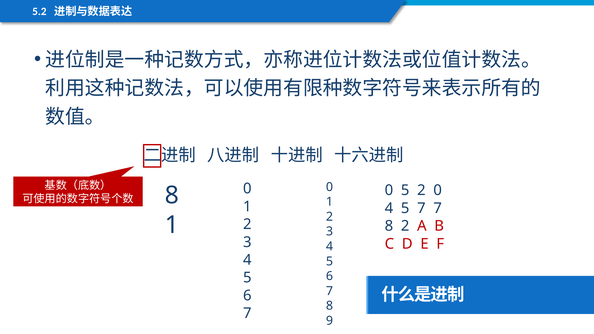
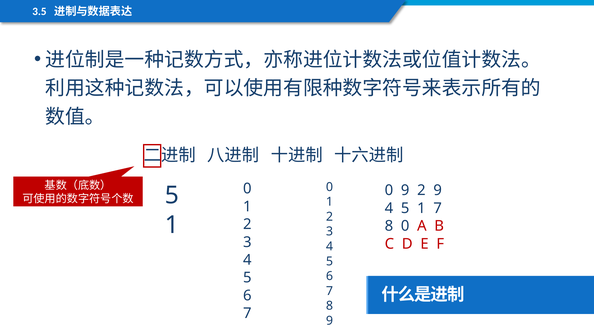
5.2: 5.2 -> 3.5
0 5: 5 -> 9
2 0: 0 -> 9
8 at (172, 195): 8 -> 5
4 5 7: 7 -> 1
8 2: 2 -> 0
